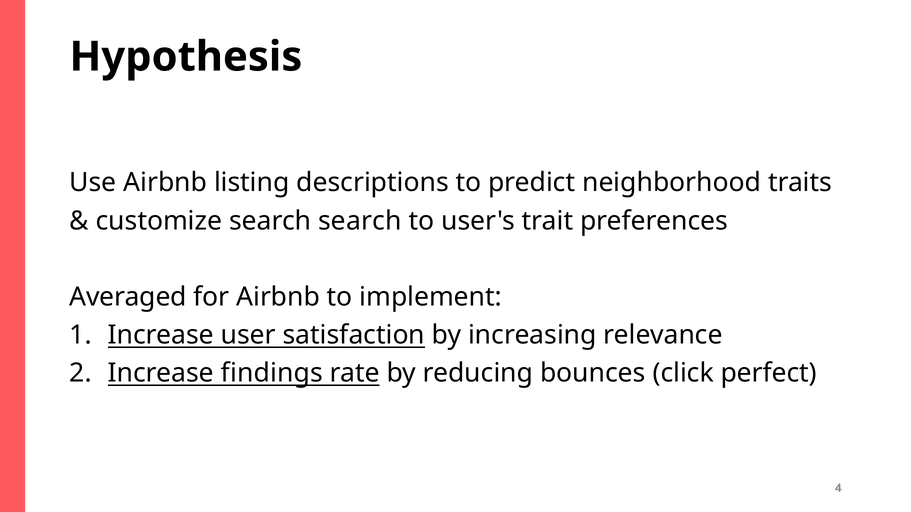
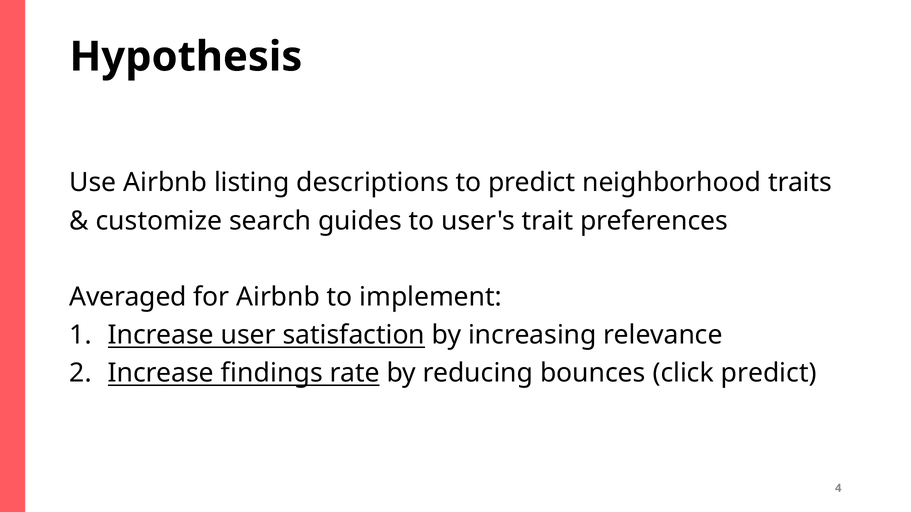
search search: search -> guides
click perfect: perfect -> predict
